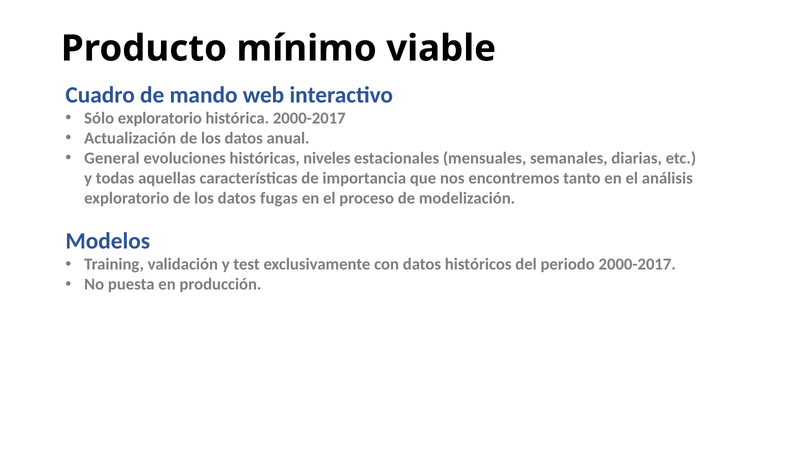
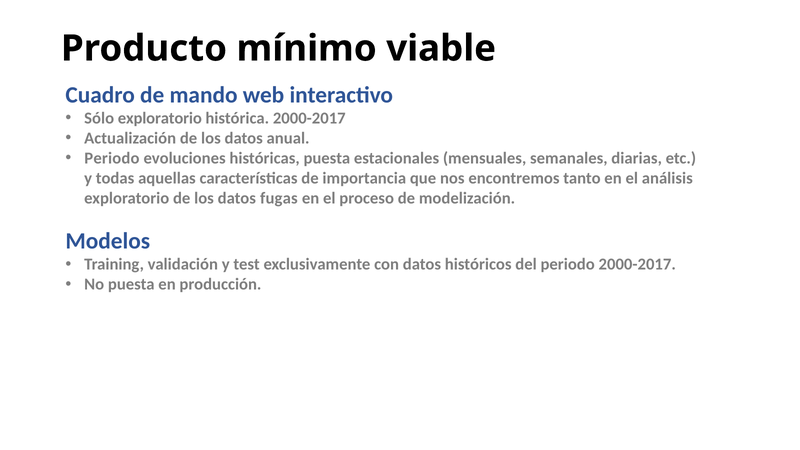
General at (112, 158): General -> Periodo
históricas niveles: niveles -> puesta
